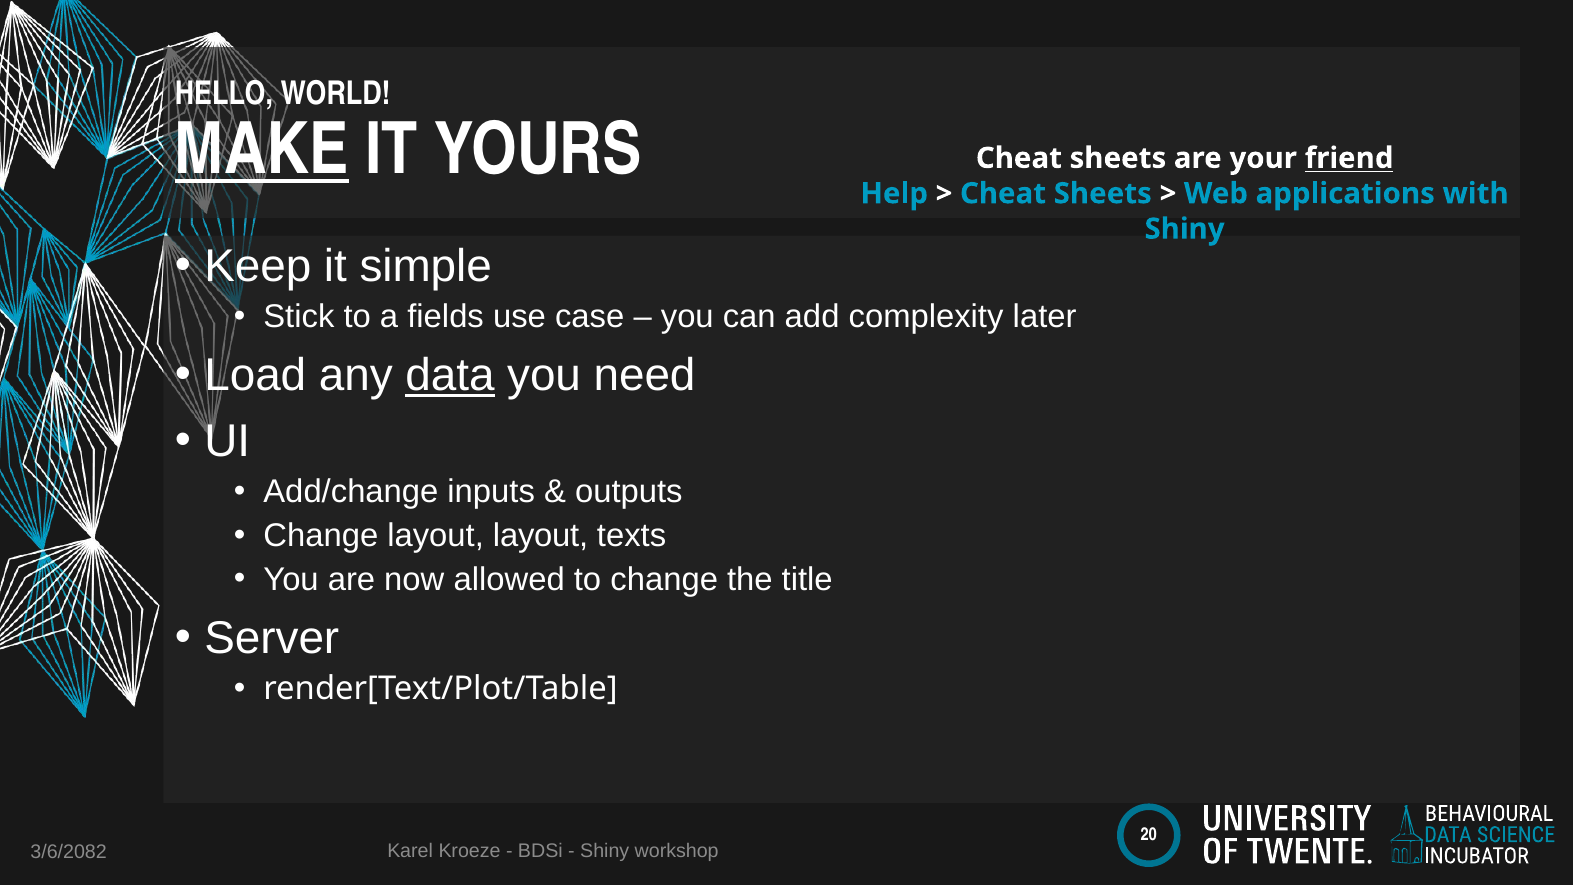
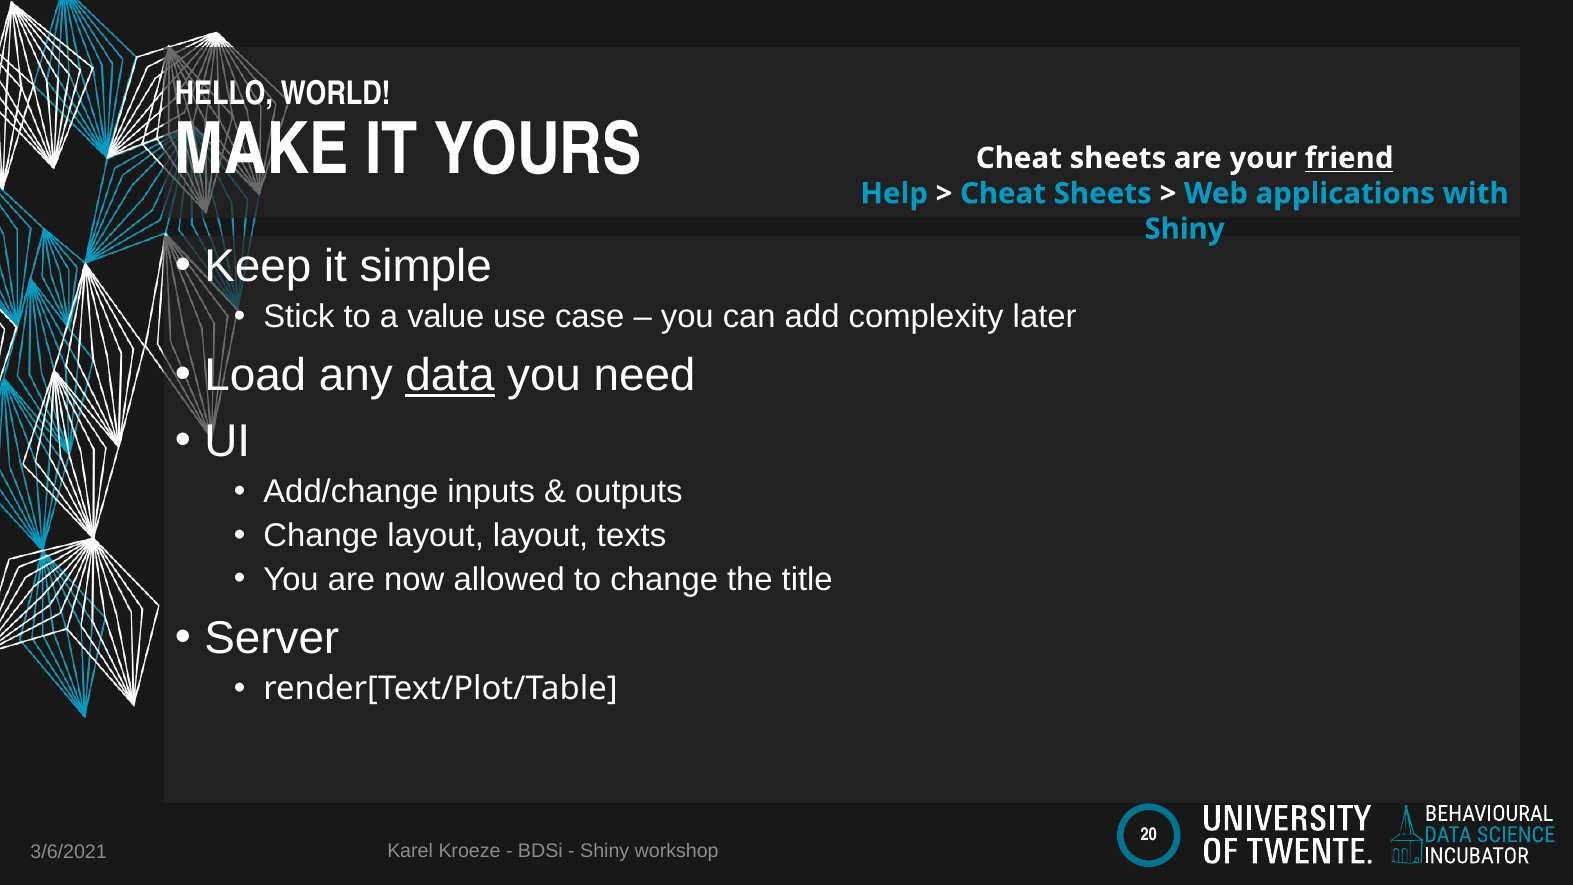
MAKE underline: present -> none
fields: fields -> value
3/6/2082: 3/6/2082 -> 3/6/2021
